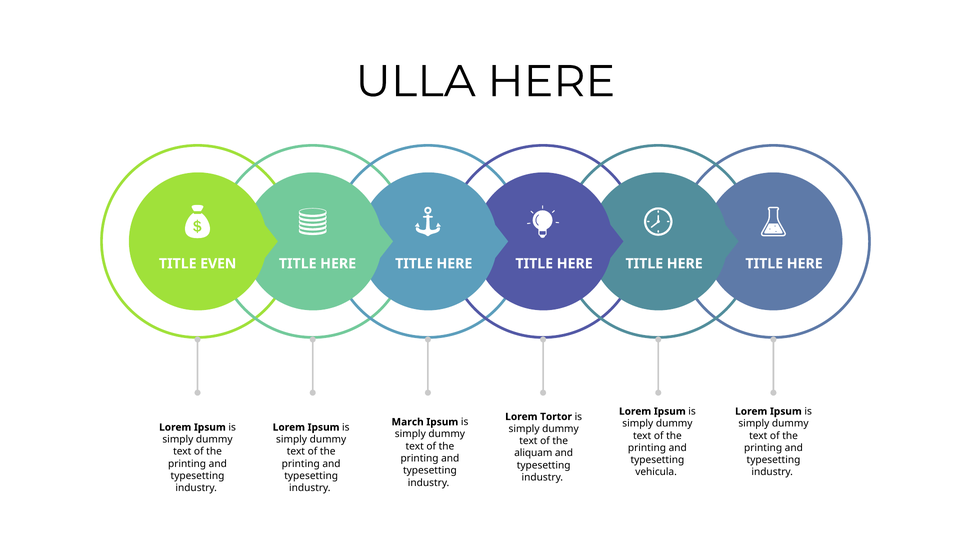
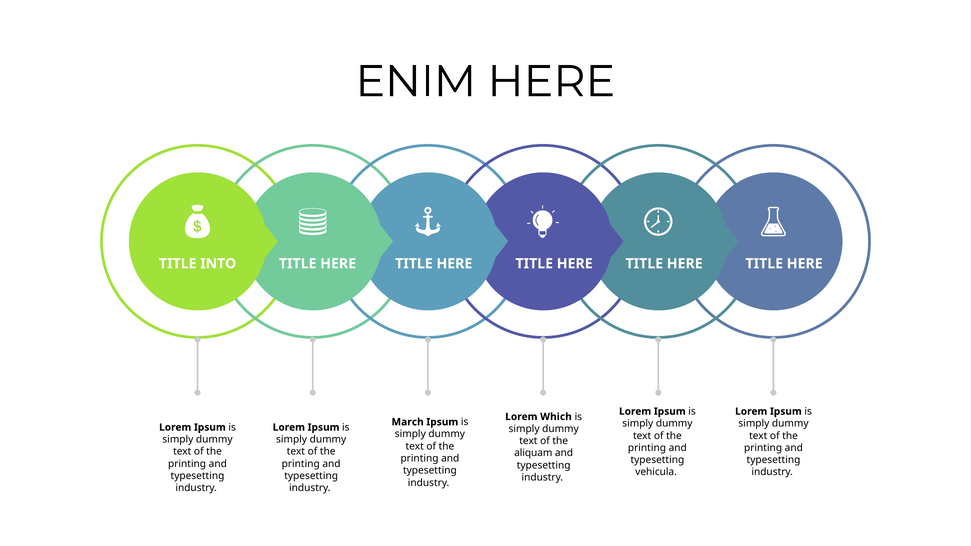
ULLA: ULLA -> ENIM
EVEN: EVEN -> INTO
Tortor: Tortor -> Which
